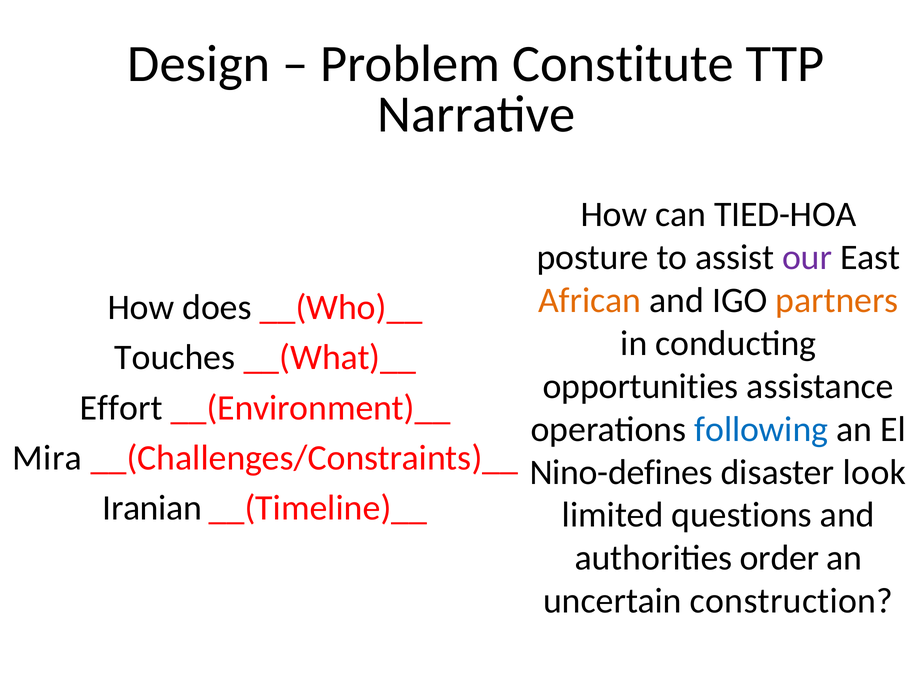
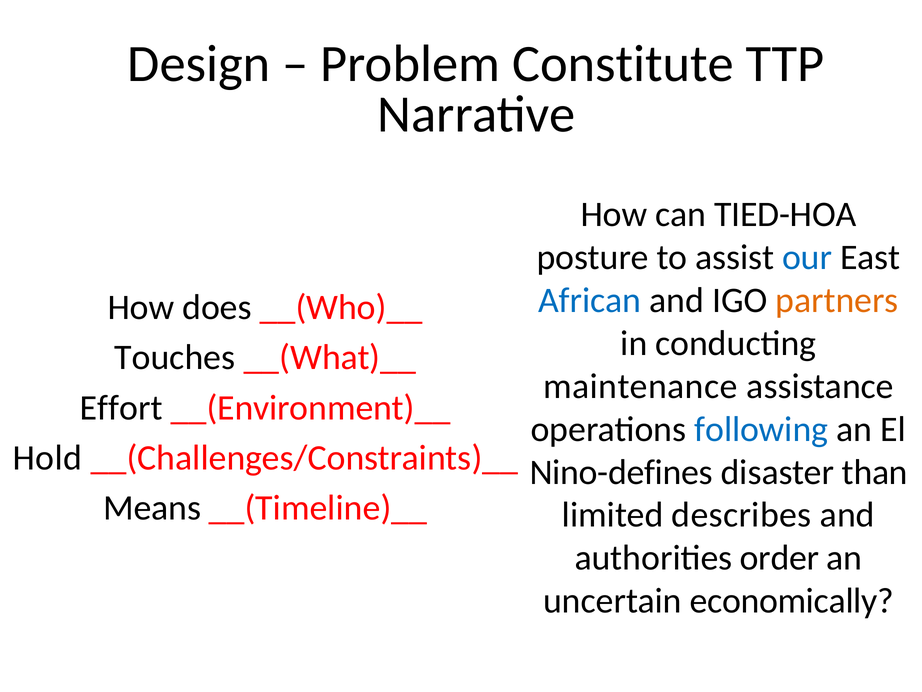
our colour: purple -> blue
African colour: orange -> blue
opportunities: opportunities -> maintenance
Mira: Mira -> Hold
look: look -> than
Iranian: Iranian -> Means
questions: questions -> describes
construction: construction -> economically
